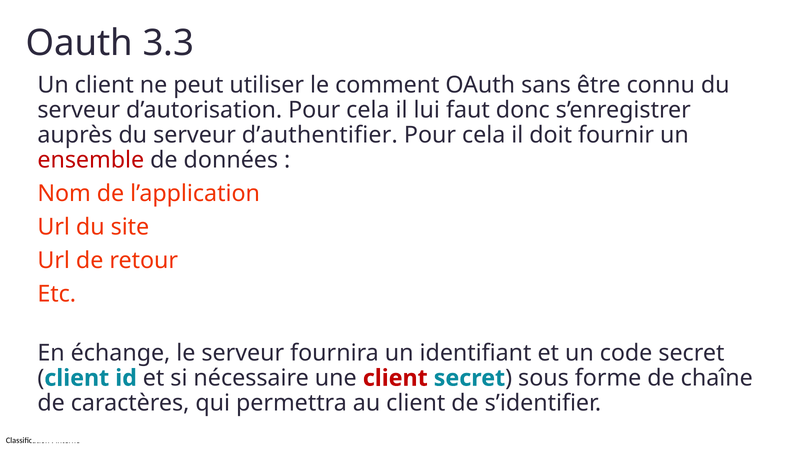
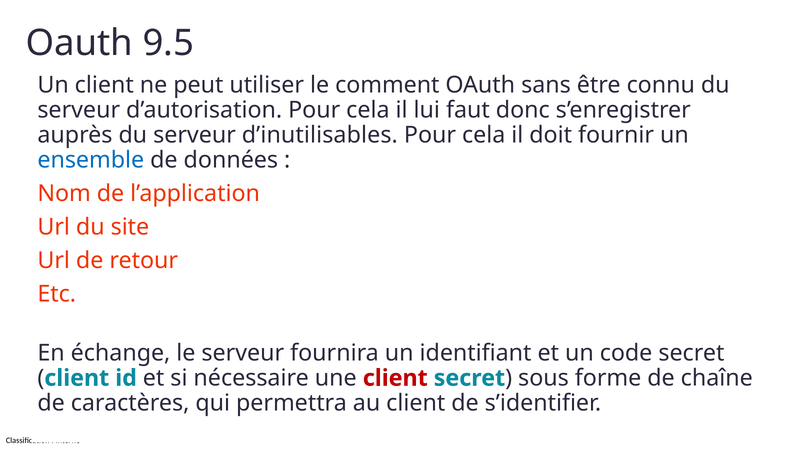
3.3: 3.3 -> 9.5
d’authentifier: d’authentifier -> d’inutilisables
ensemble colour: red -> blue
